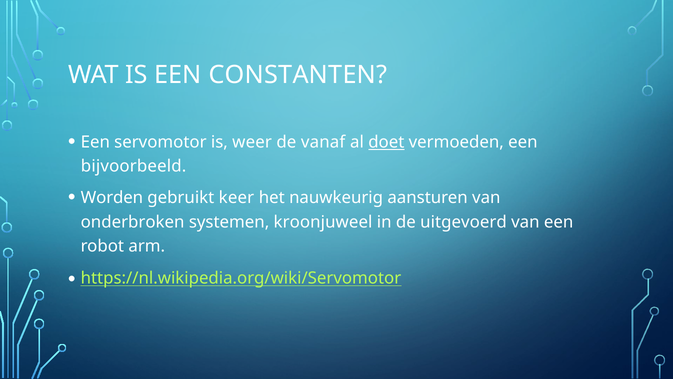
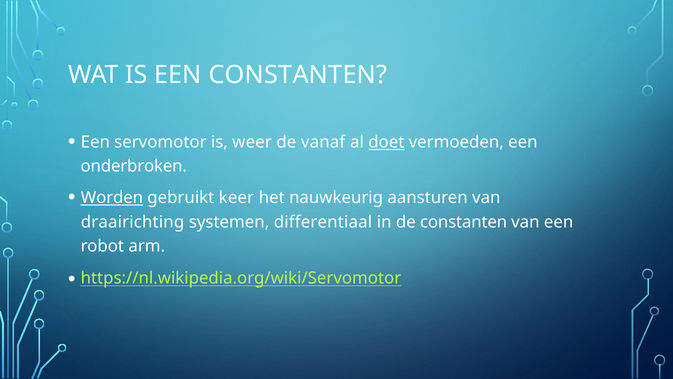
bijvoorbeeld: bijvoorbeeld -> onderbroken
Worden underline: none -> present
onderbroken: onderbroken -> draairichting
kroonjuweel: kroonjuweel -> differentiaal
de uitgevoerd: uitgevoerd -> constanten
